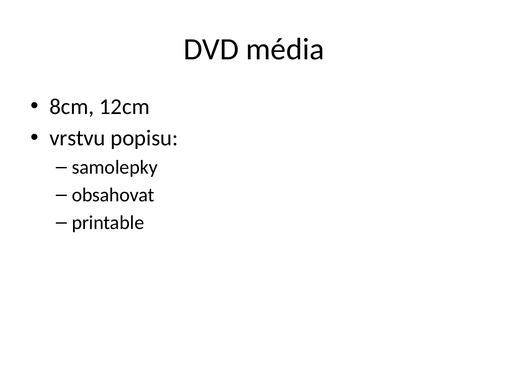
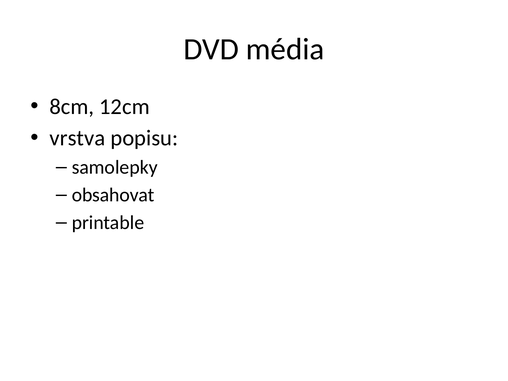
vrstvu: vrstvu -> vrstva
